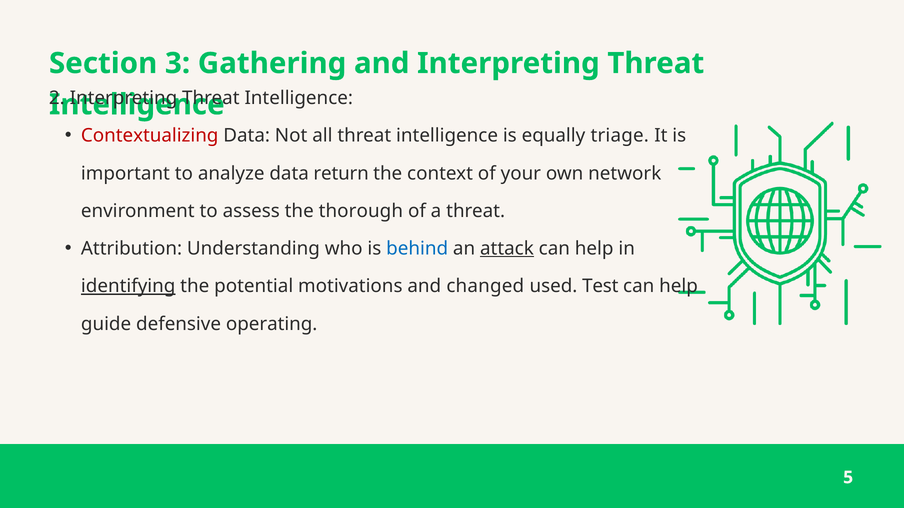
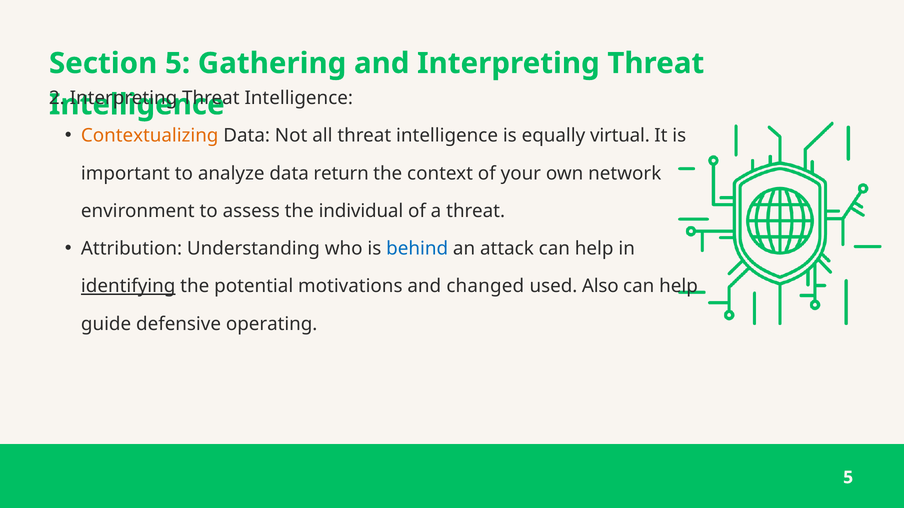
Section 3: 3 -> 5
Contextualizing colour: red -> orange
triage: triage -> virtual
thorough: thorough -> individual
attack underline: present -> none
Test: Test -> Also
